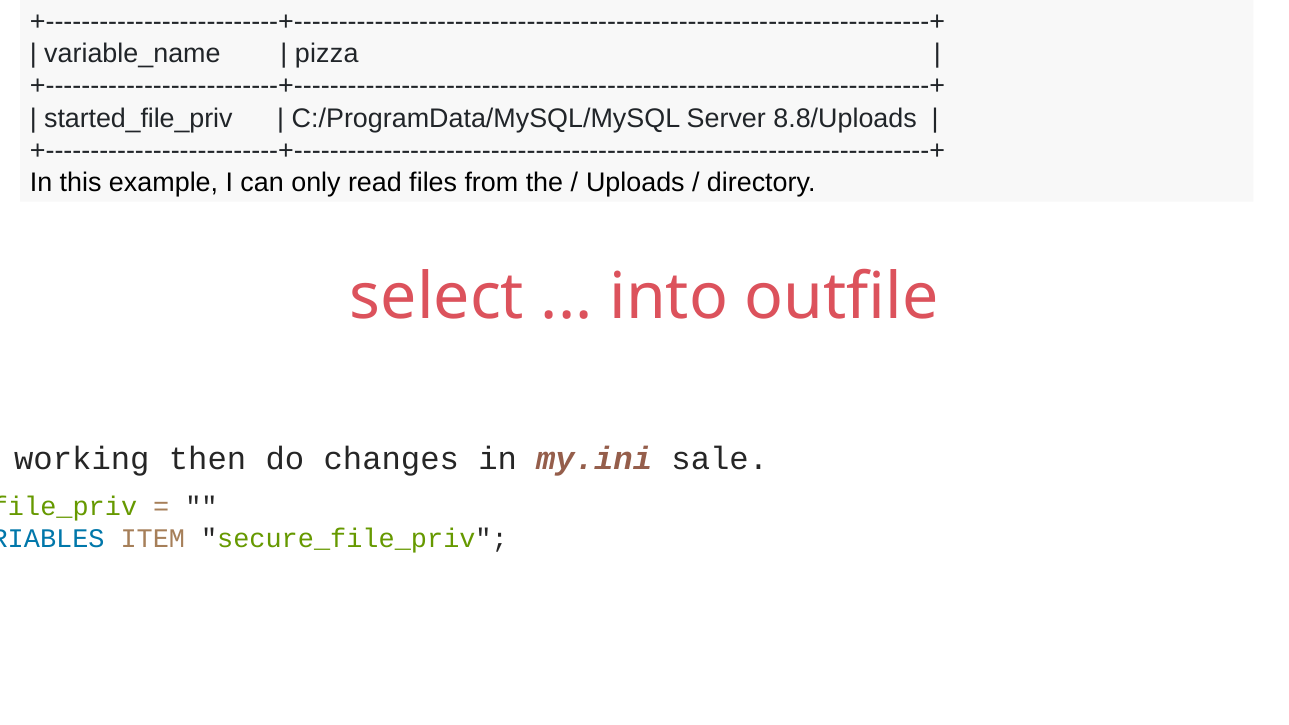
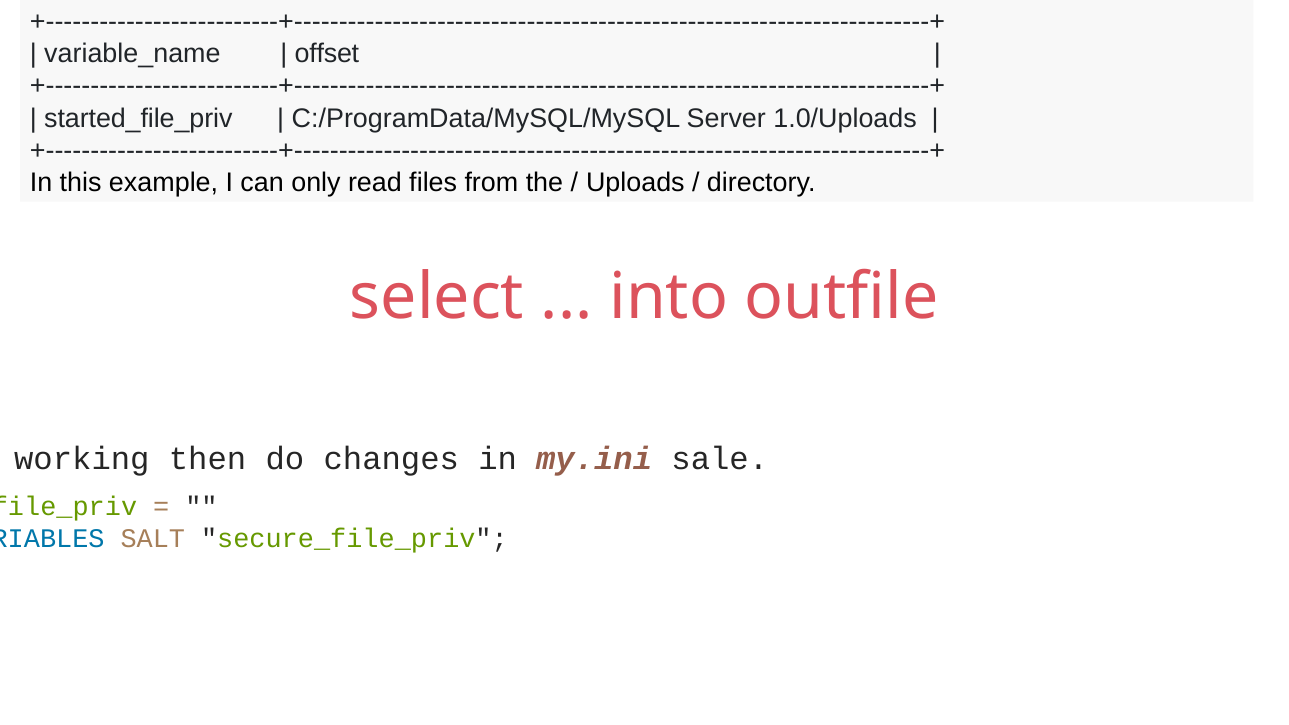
pizza: pizza -> offset
8.8/Uploads: 8.8/Uploads -> 1.0/Uploads
ITEM: ITEM -> SALT
